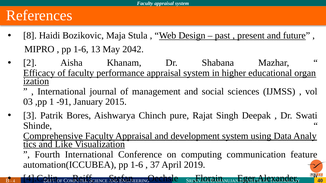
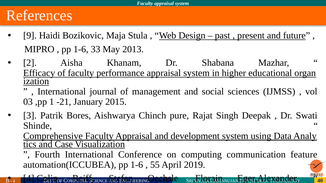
8: 8 -> 9
13: 13 -> 33
2042: 2042 -> 2013
-91: -91 -> -21
Like: Like -> Case
37: 37 -> 55
